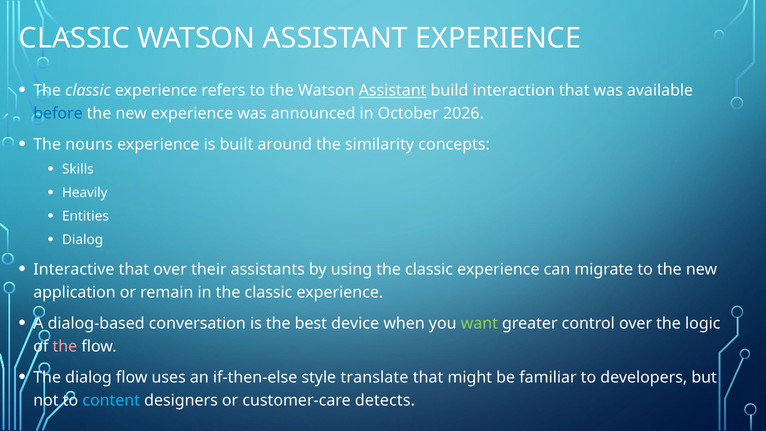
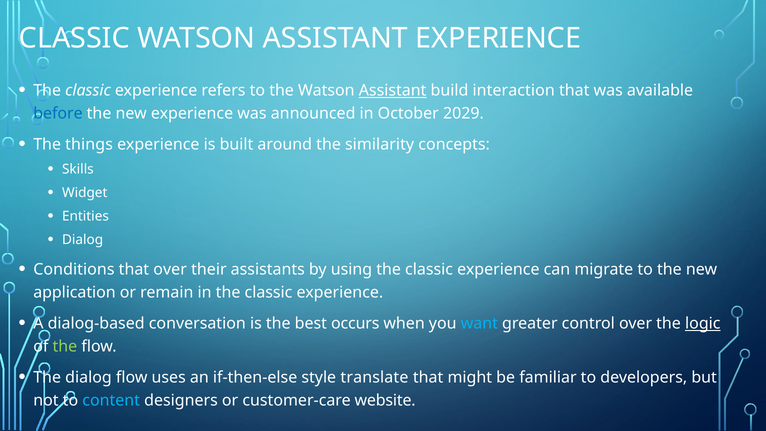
2026: 2026 -> 2029
nouns: nouns -> things
Heavily: Heavily -> Widget
Interactive: Interactive -> Conditions
device: device -> occurs
want colour: light green -> light blue
logic underline: none -> present
the at (65, 346) colour: pink -> light green
detects: detects -> website
